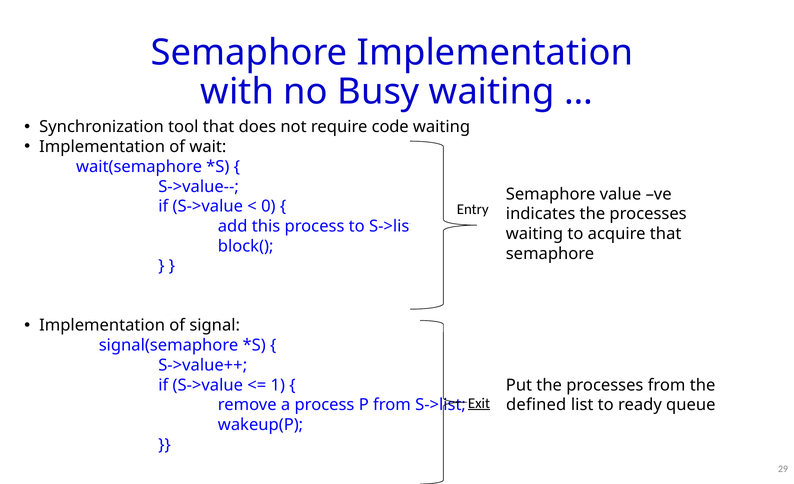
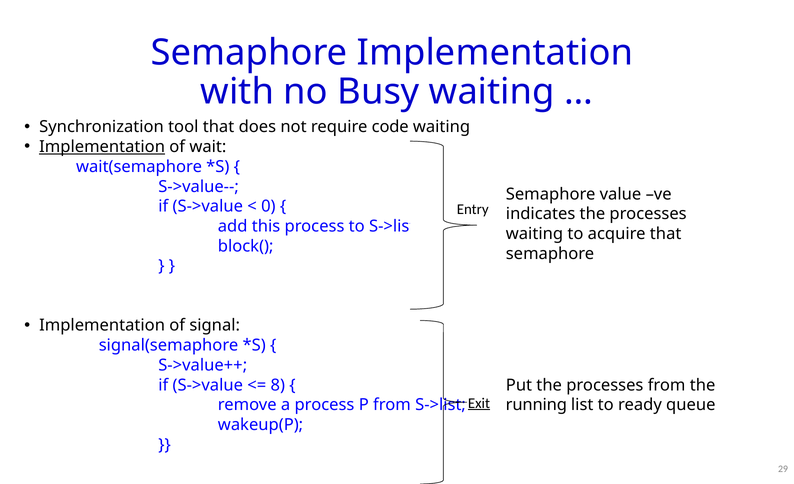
Implementation at (102, 147) underline: none -> present
1: 1 -> 8
defined: defined -> running
